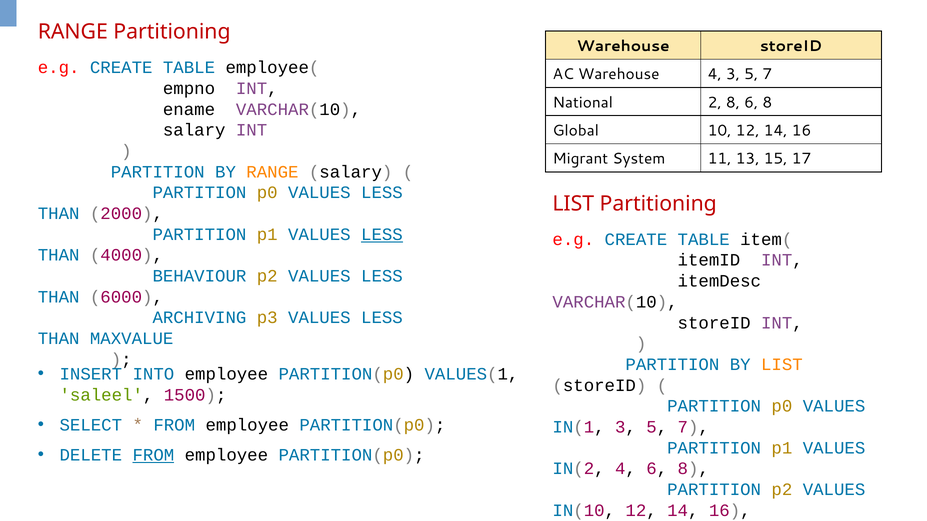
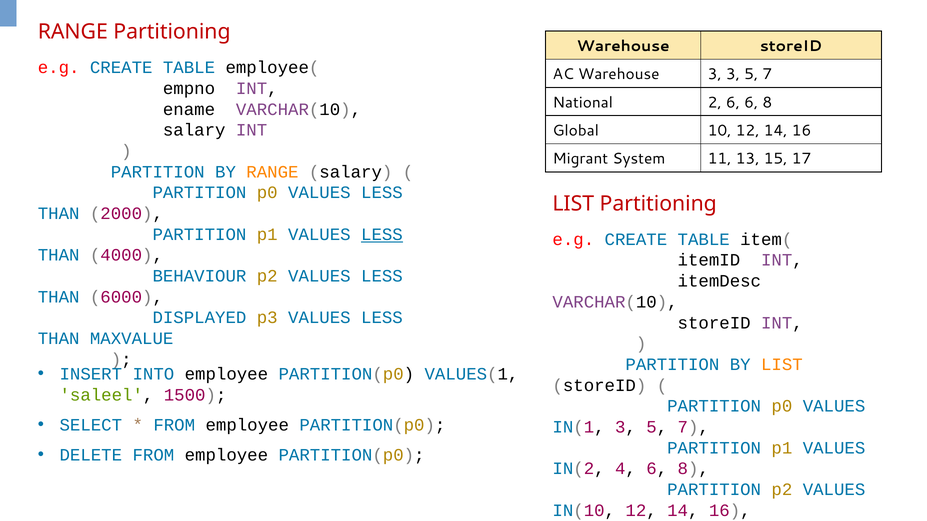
Warehouse 4: 4 -> 3
2 8: 8 -> 6
ARCHIVING: ARCHIVING -> DISPLAYED
FROM at (153, 455) underline: present -> none
